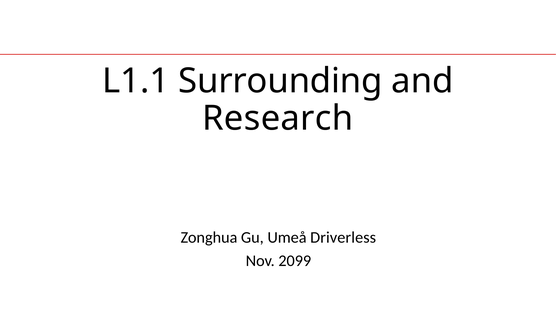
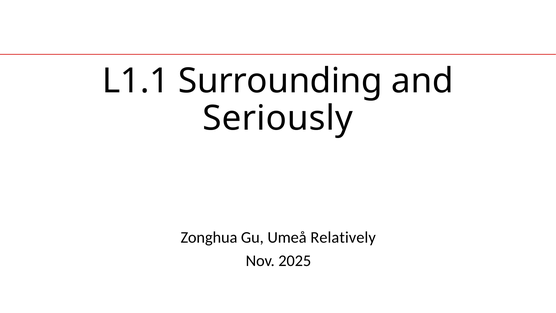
Research: Research -> Seriously
Driverless: Driverless -> Relatively
2099: 2099 -> 2025
